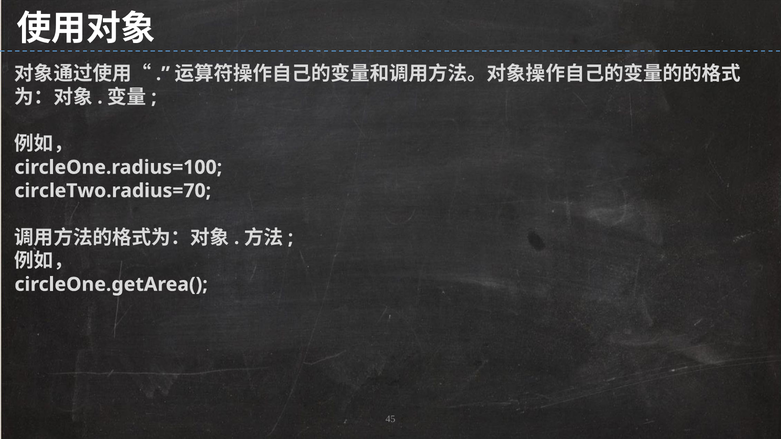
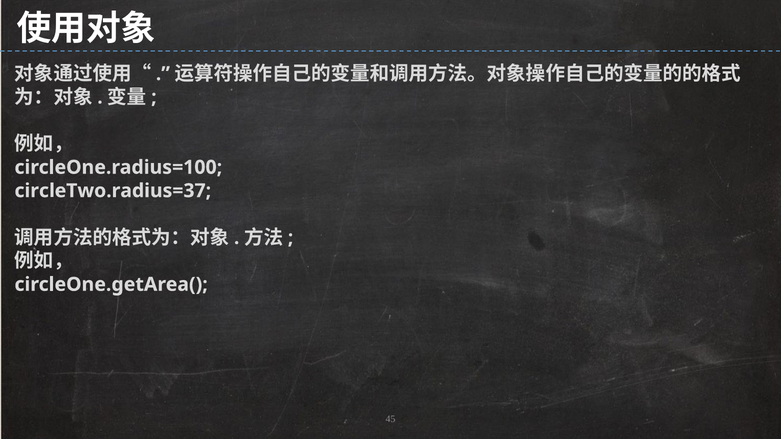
circleTwo.radius=70: circleTwo.radius=70 -> circleTwo.radius=37
